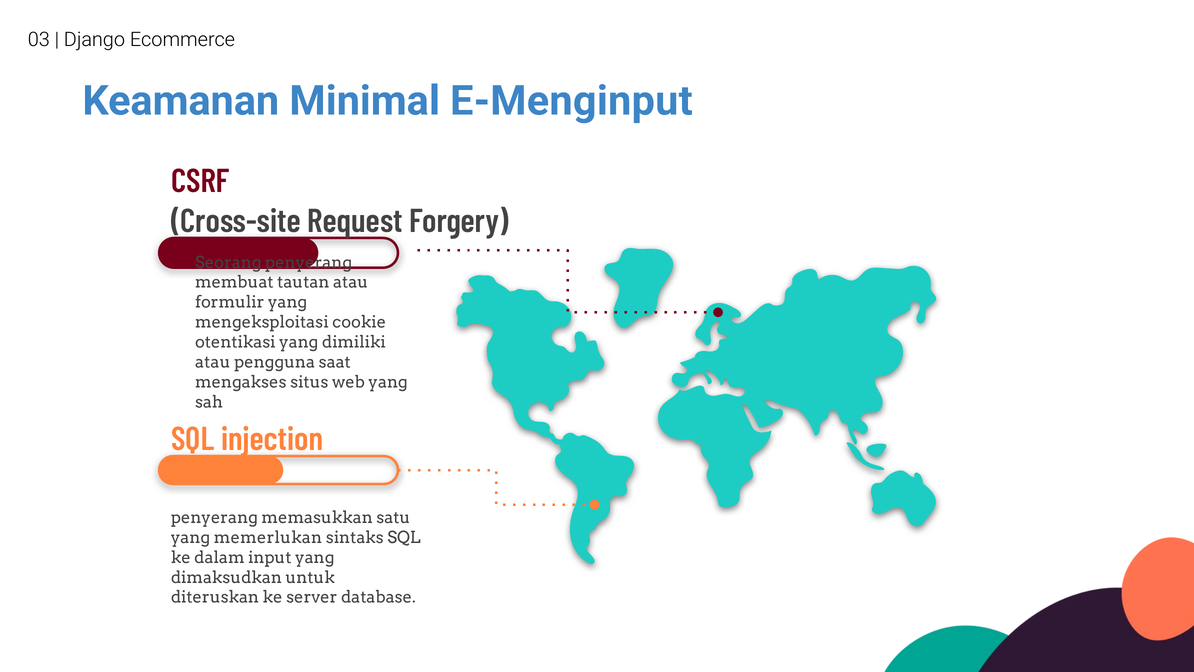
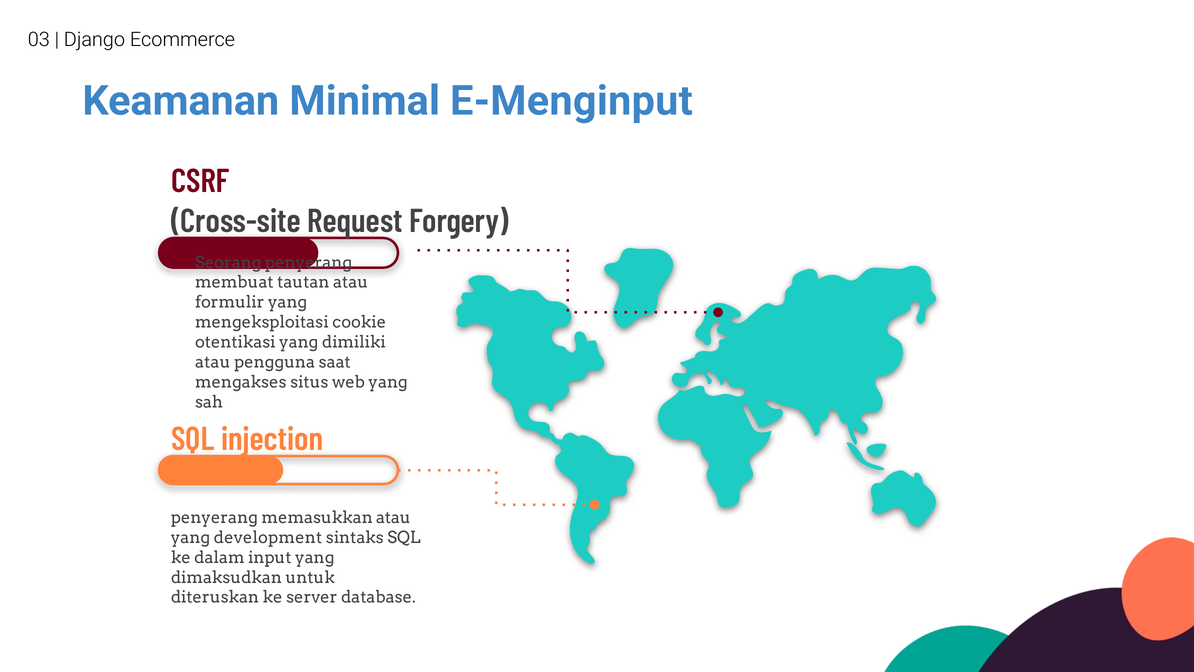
memasukkan satu: satu -> atau
memerlukan: memerlukan -> development
